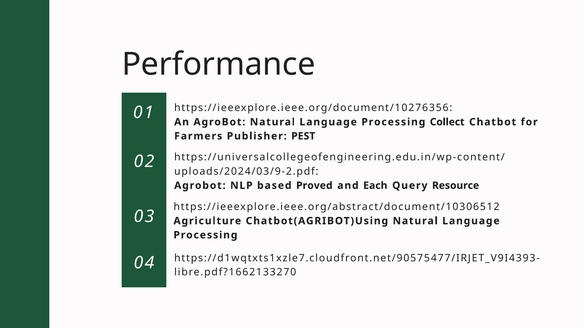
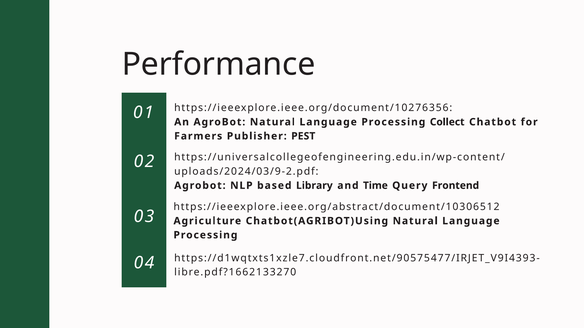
Proved: Proved -> Library
Each: Each -> Time
Resource: Resource -> Frontend
